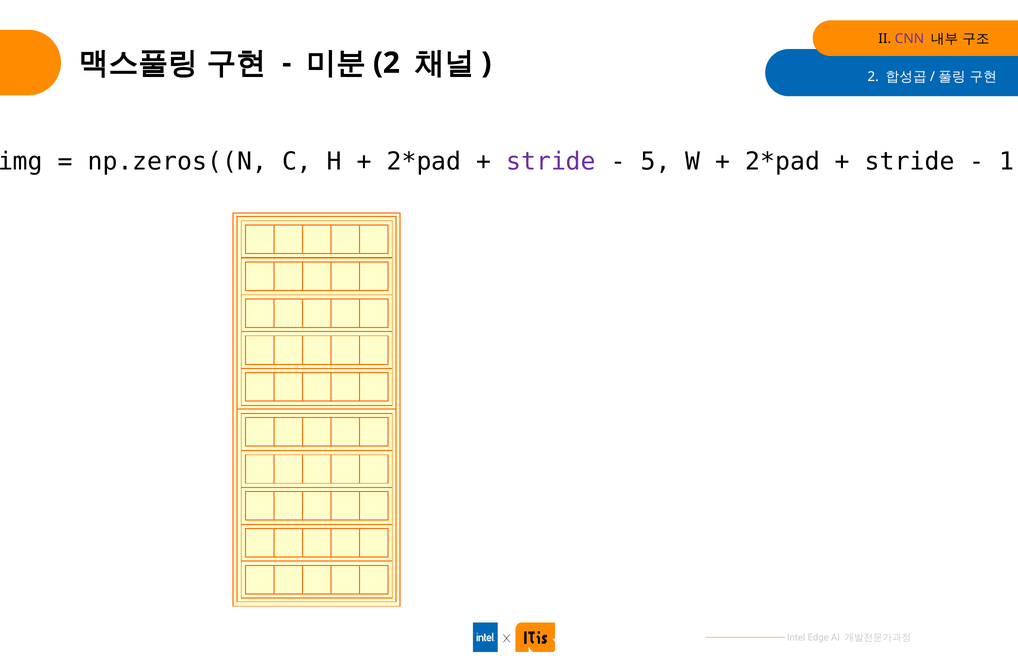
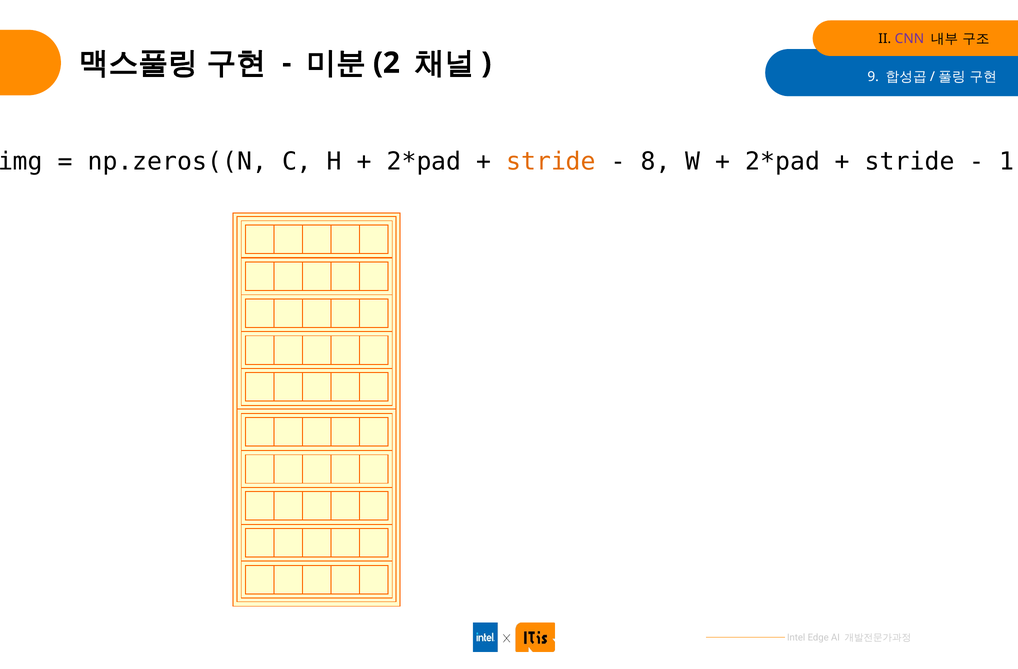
2 at (873, 77): 2 -> 9
stride at (551, 161) colour: purple -> orange
5: 5 -> 8
